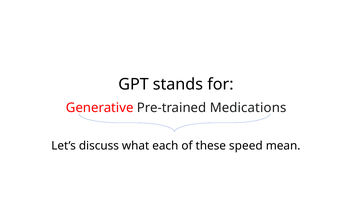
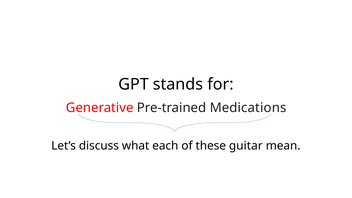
speed: speed -> guitar
